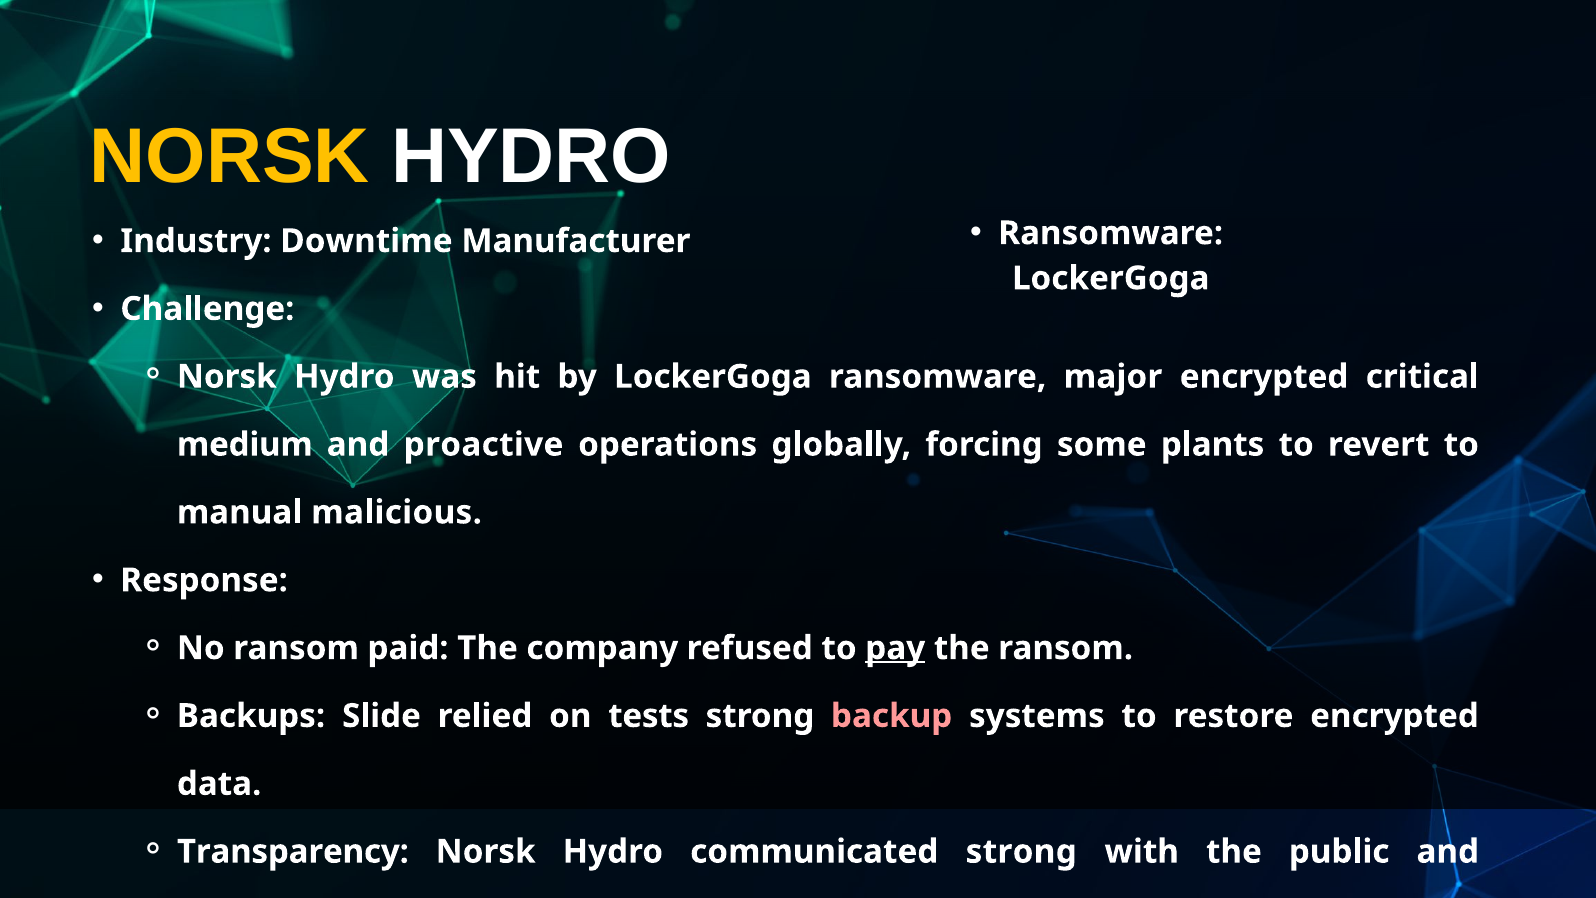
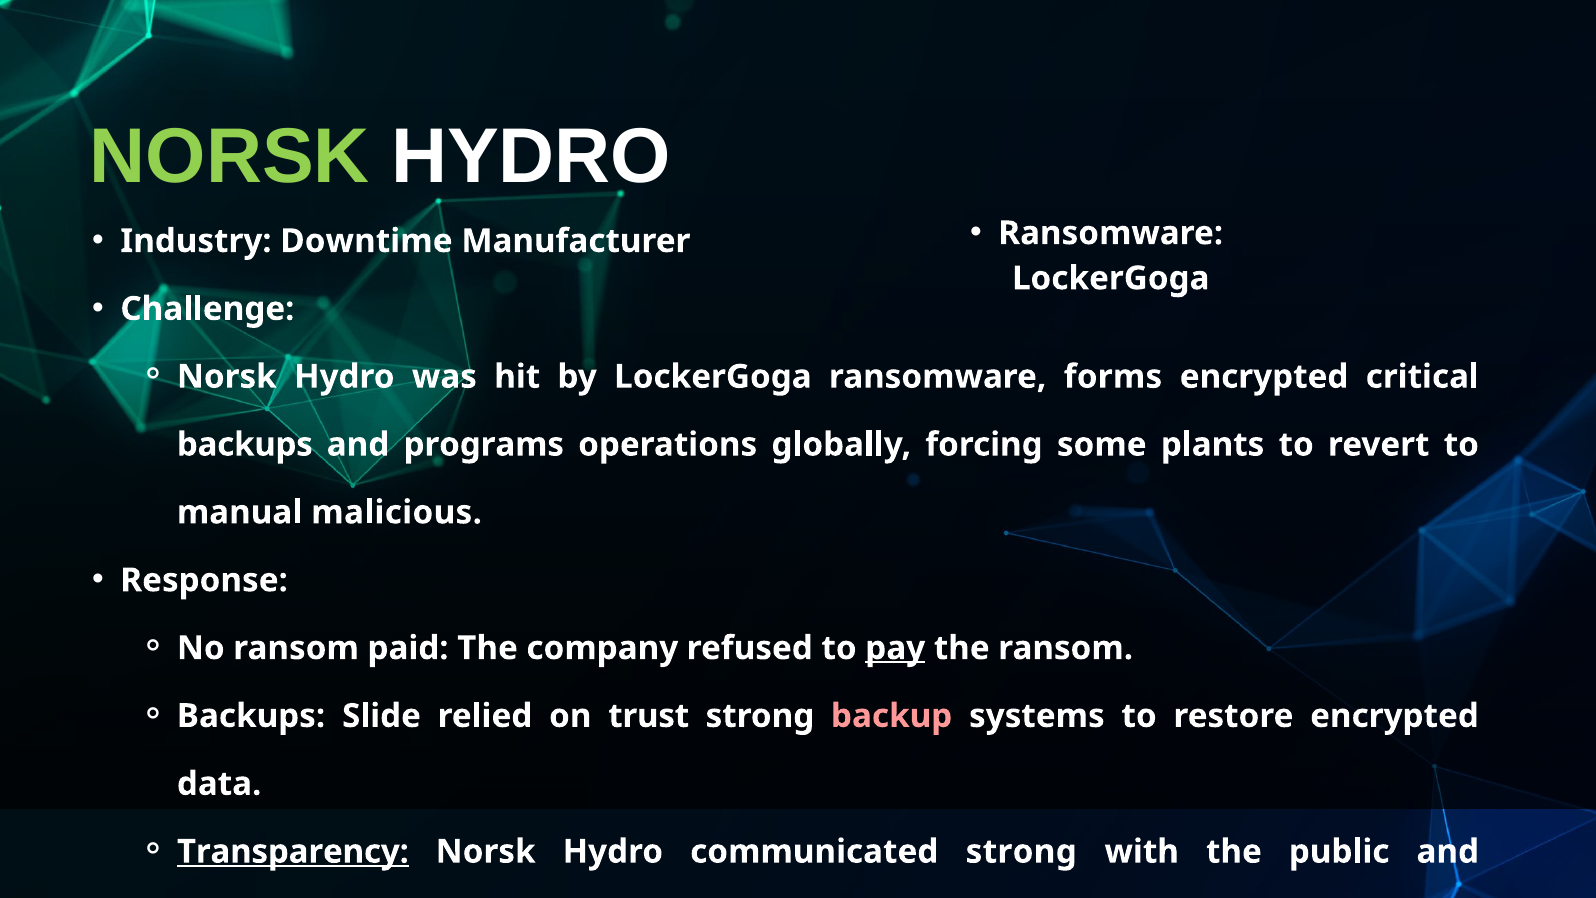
NORSK at (230, 157) colour: yellow -> light green
major: major -> forms
medium at (245, 444): medium -> backups
proactive: proactive -> programs
tests: tests -> trust
Transparency underline: none -> present
